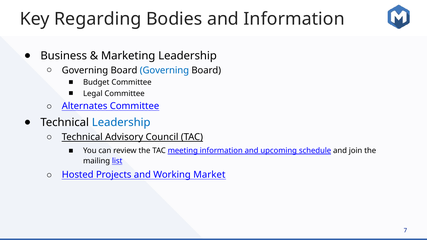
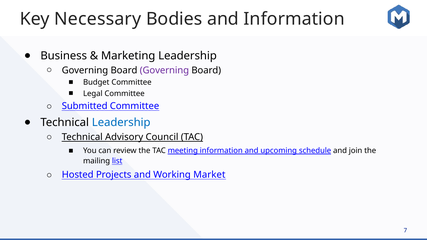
Regarding: Regarding -> Necessary
Governing at (164, 70) colour: blue -> purple
Alternates: Alternates -> Submitted
